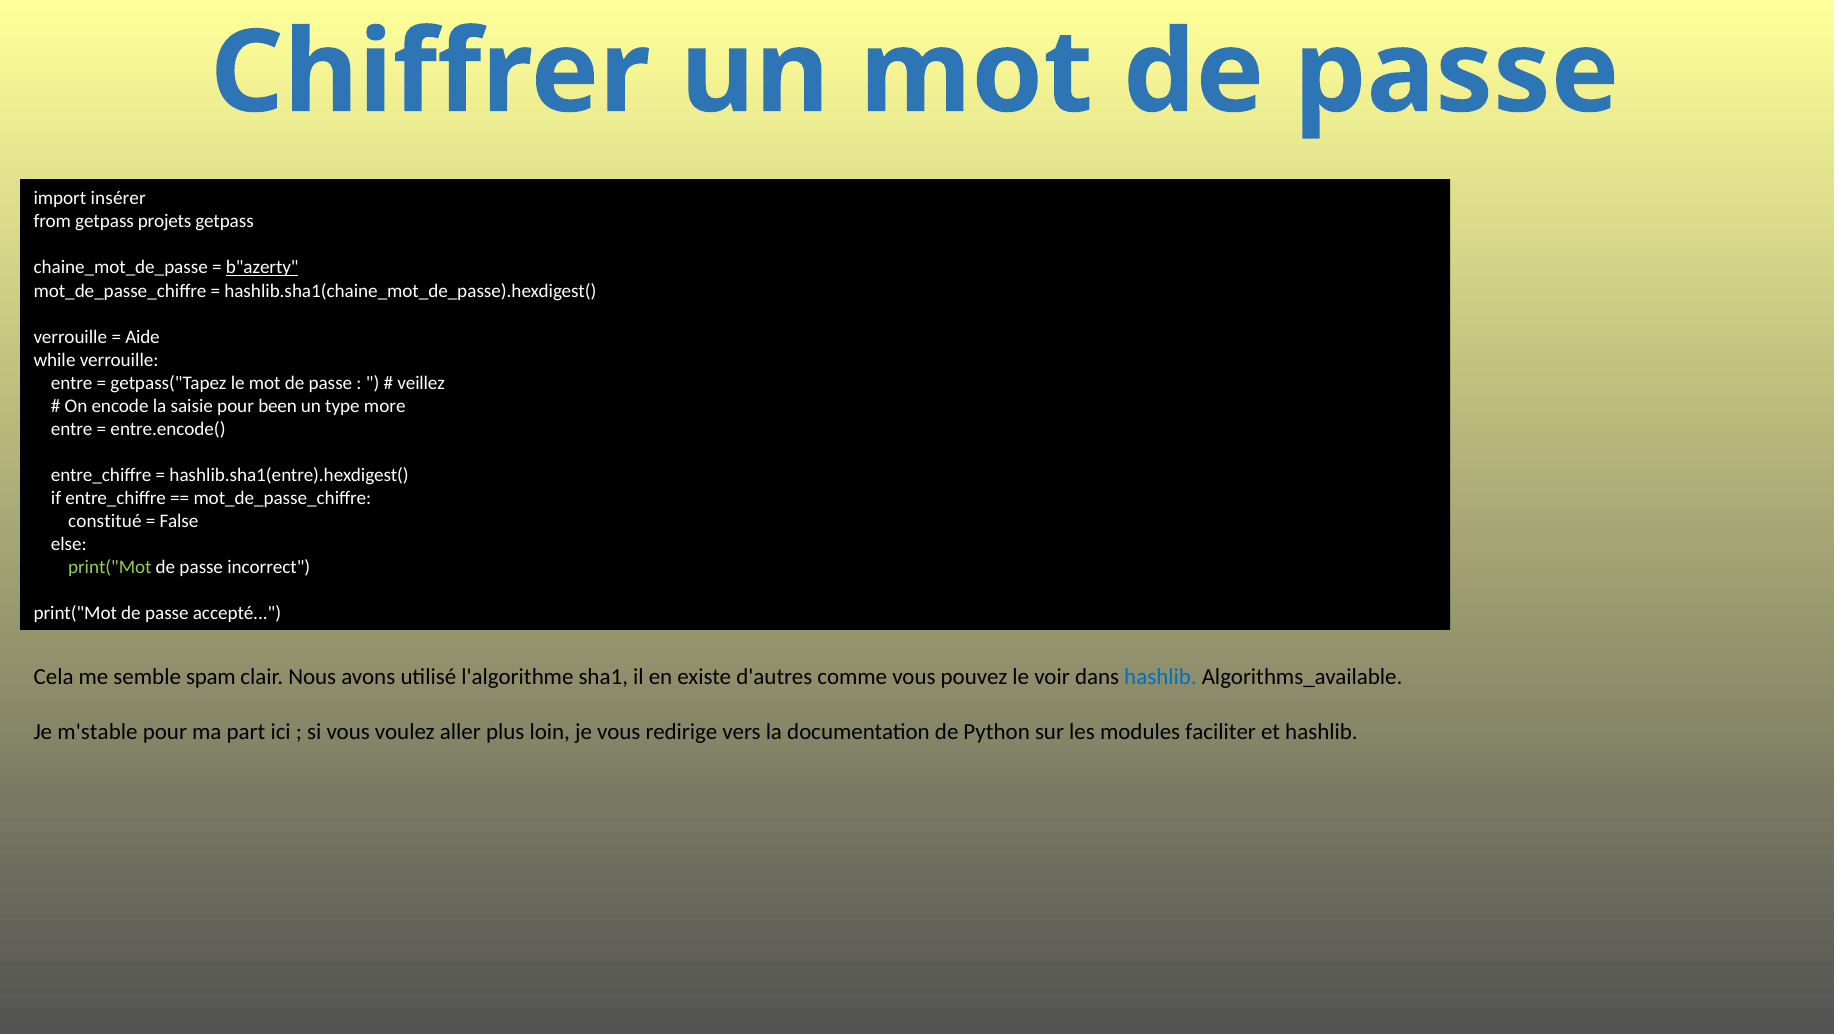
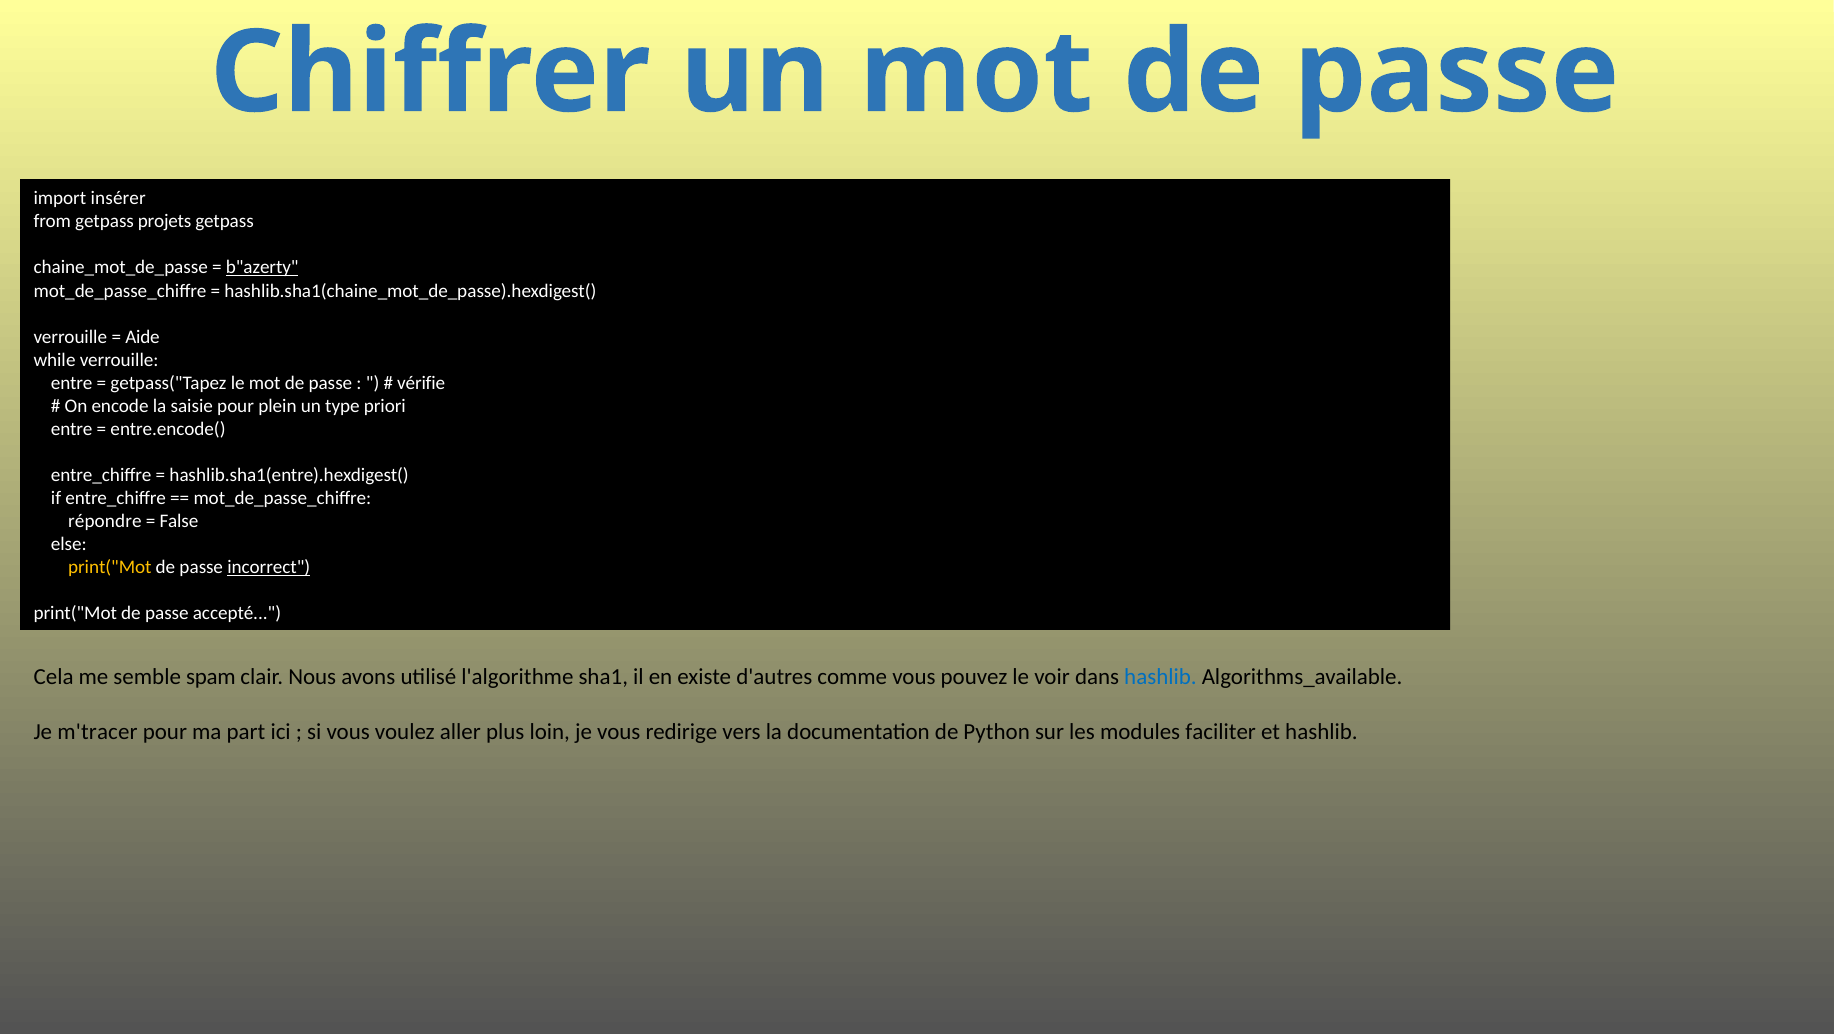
veillez: veillez -> vérifie
been: been -> plein
more: more -> priori
constitué: constitué -> répondre
print("Mot at (110, 567) colour: light green -> yellow
incorrect underline: none -> present
m'stable: m'stable -> m'tracer
